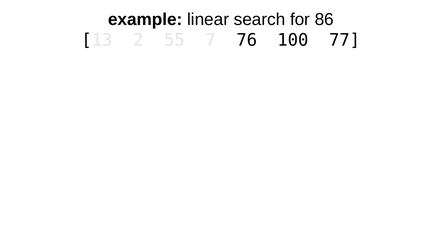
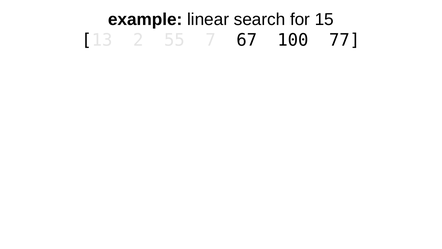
86: 86 -> 15
76: 76 -> 67
